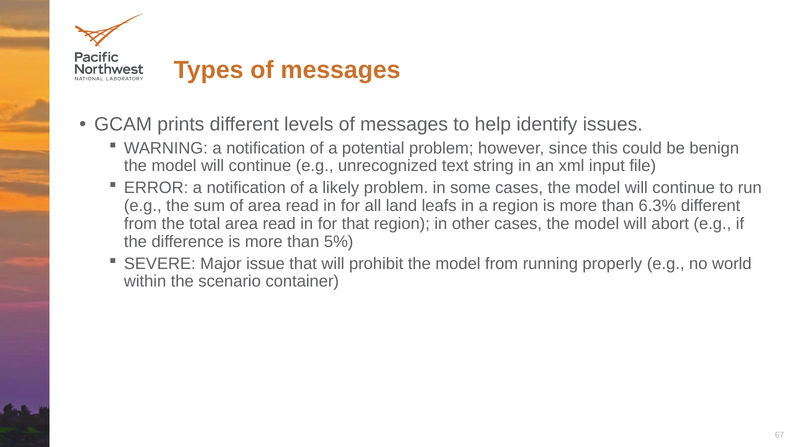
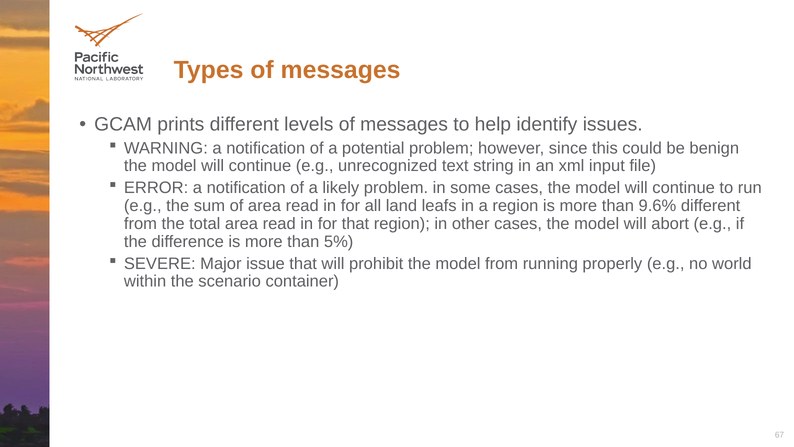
6.3%: 6.3% -> 9.6%
